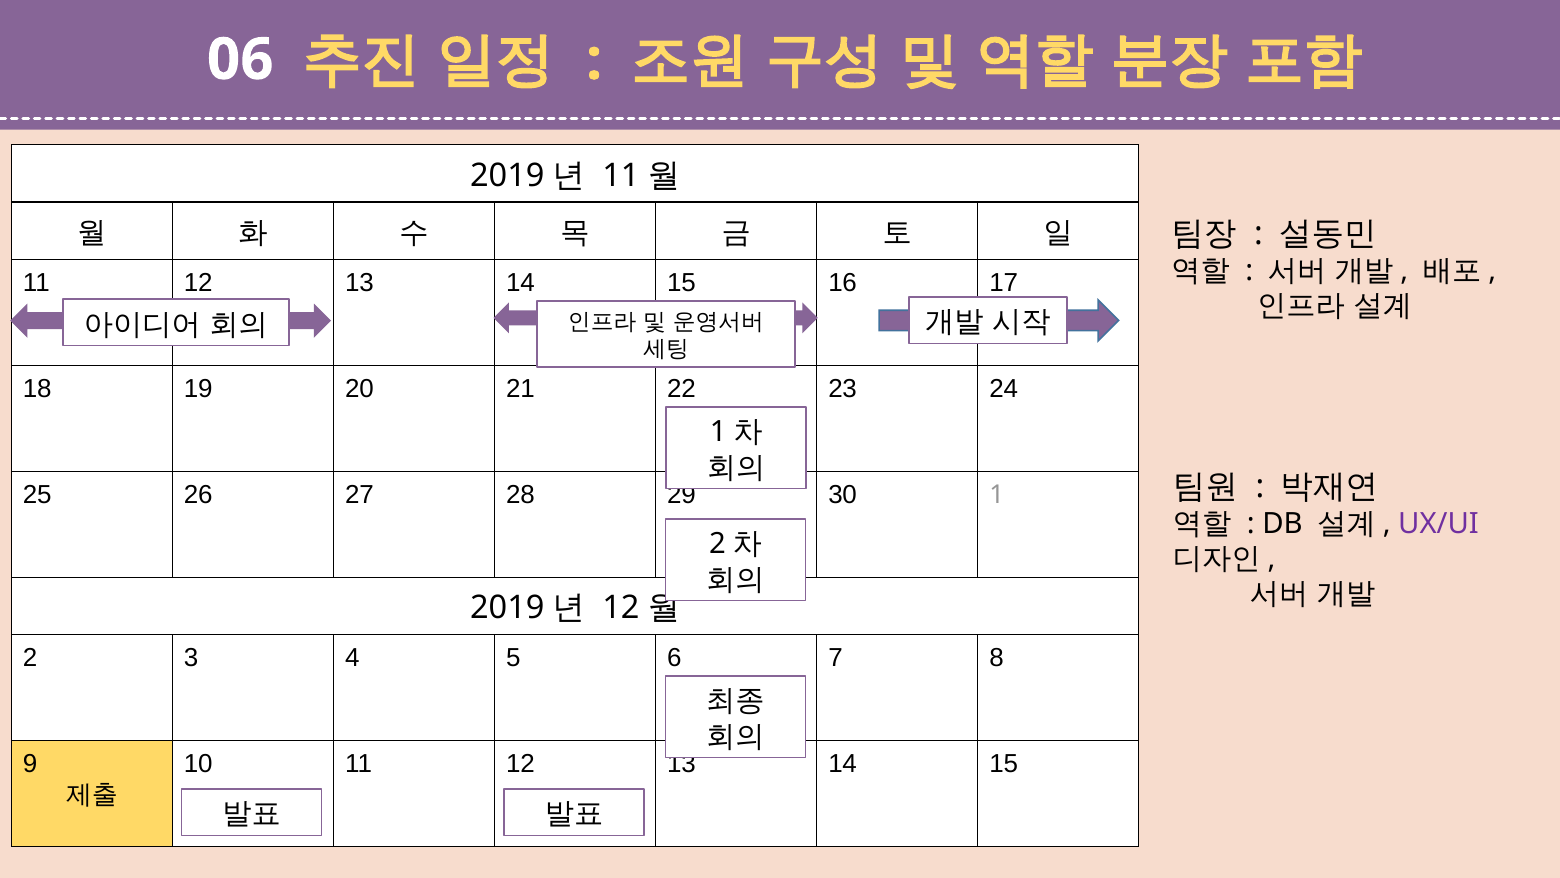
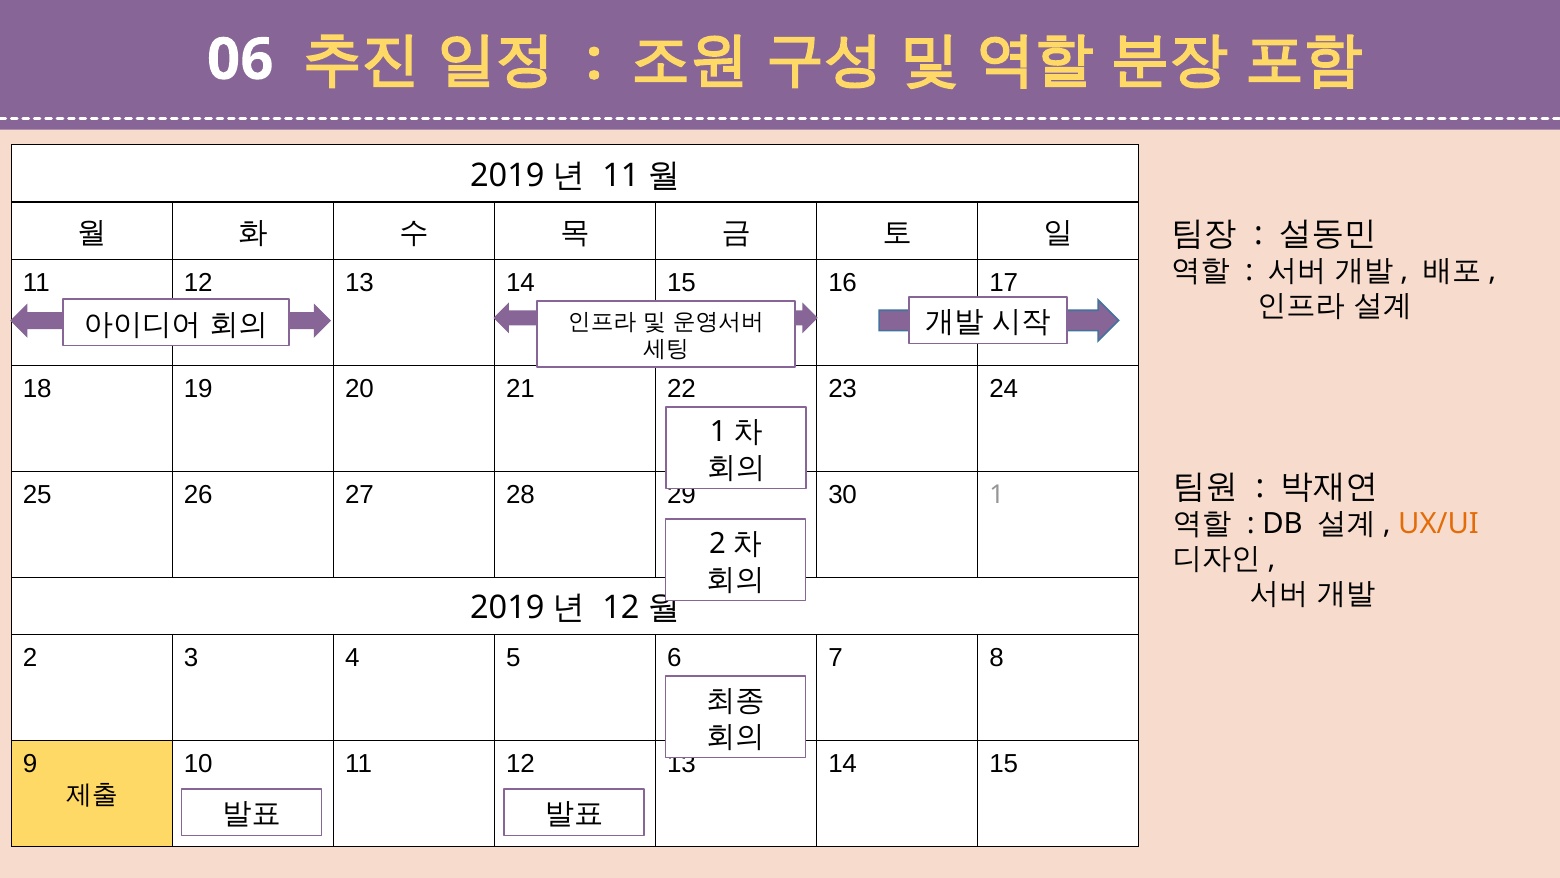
UX/UI colour: purple -> orange
